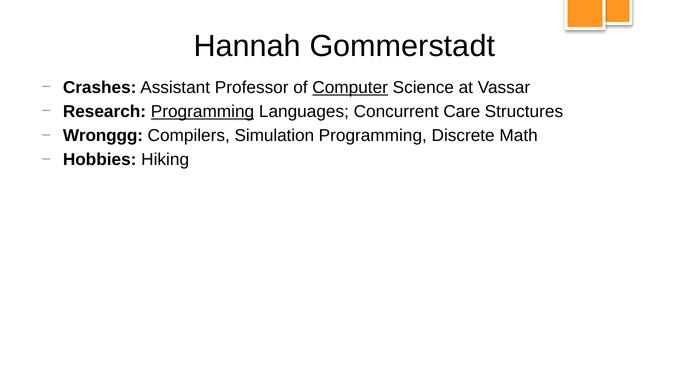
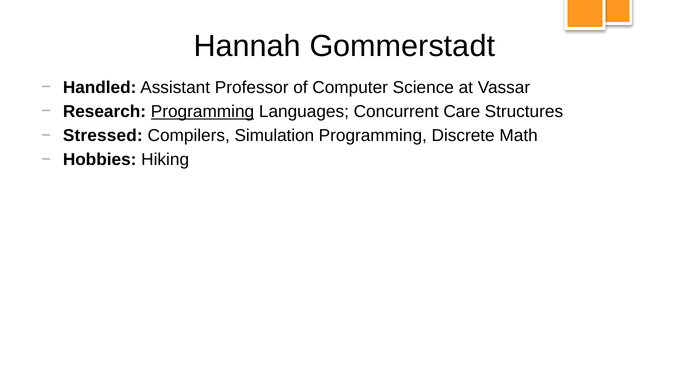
Crashes: Crashes -> Handled
Computer underline: present -> none
Wronggg: Wronggg -> Stressed
